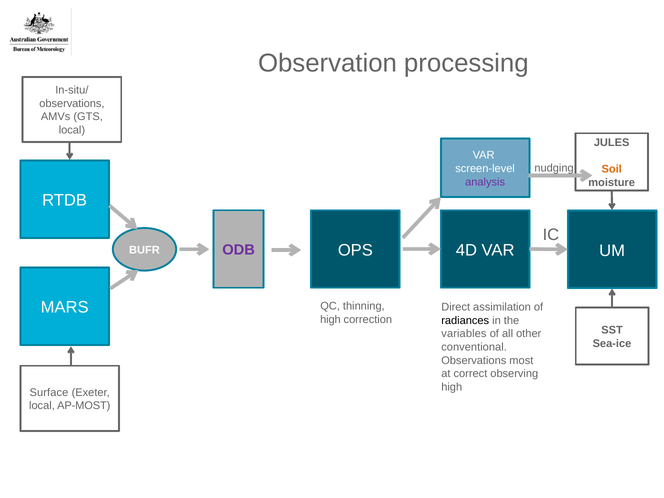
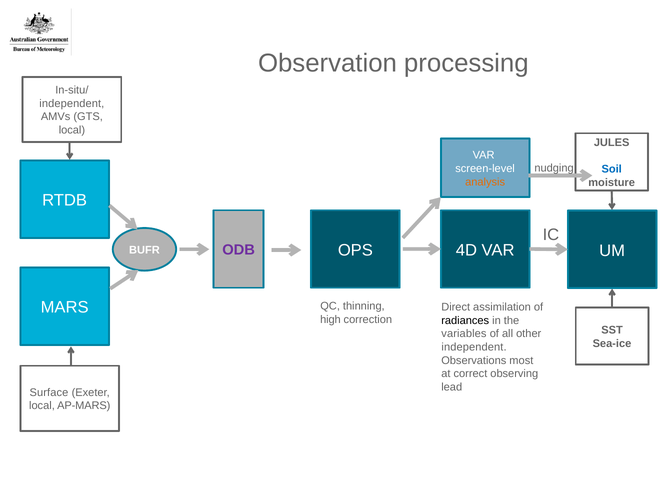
observations at (72, 104): observations -> independent
Soil colour: orange -> blue
analysis colour: purple -> orange
conventional at (474, 347): conventional -> independent
high at (452, 387): high -> lead
AP-MOST: AP-MOST -> AP-MARS
